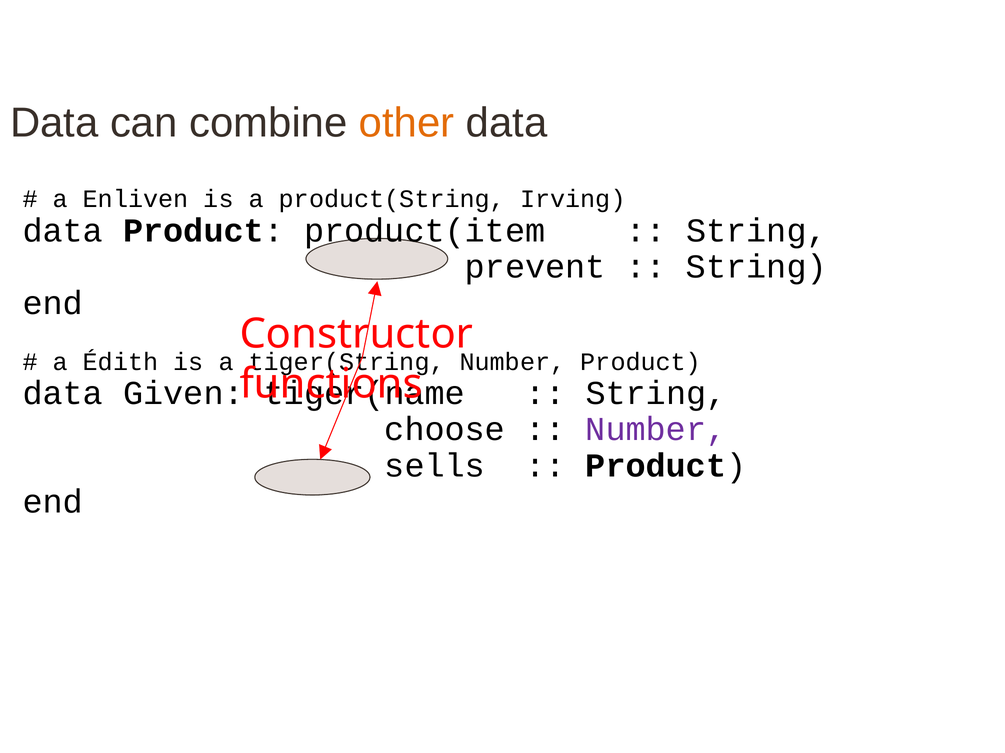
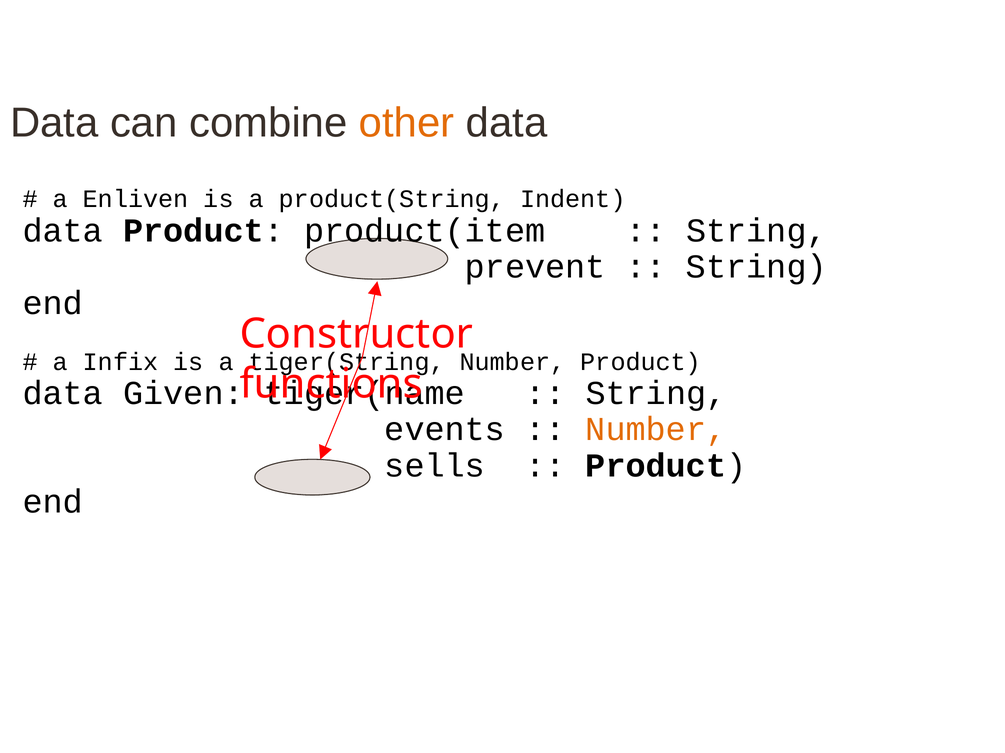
Irving: Irving -> Indent
Édith: Édith -> Infix
choose: choose -> events
Number at (656, 430) colour: purple -> orange
